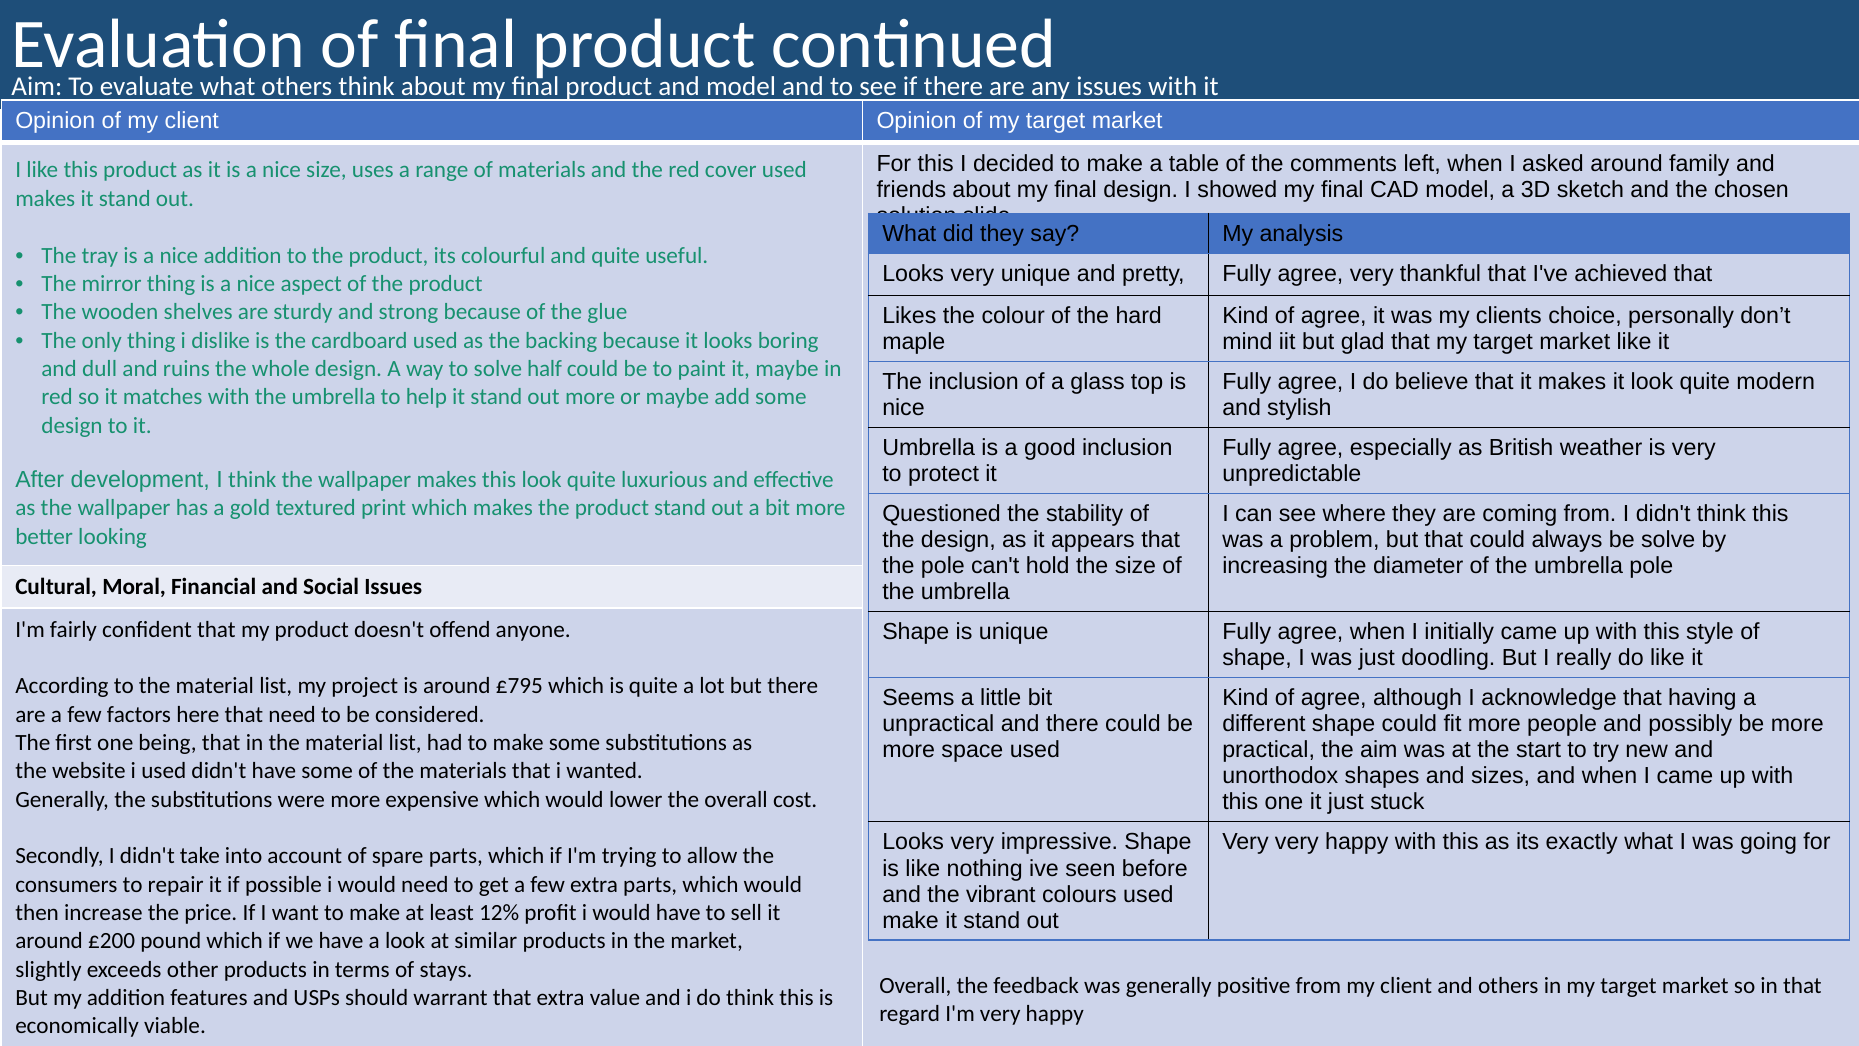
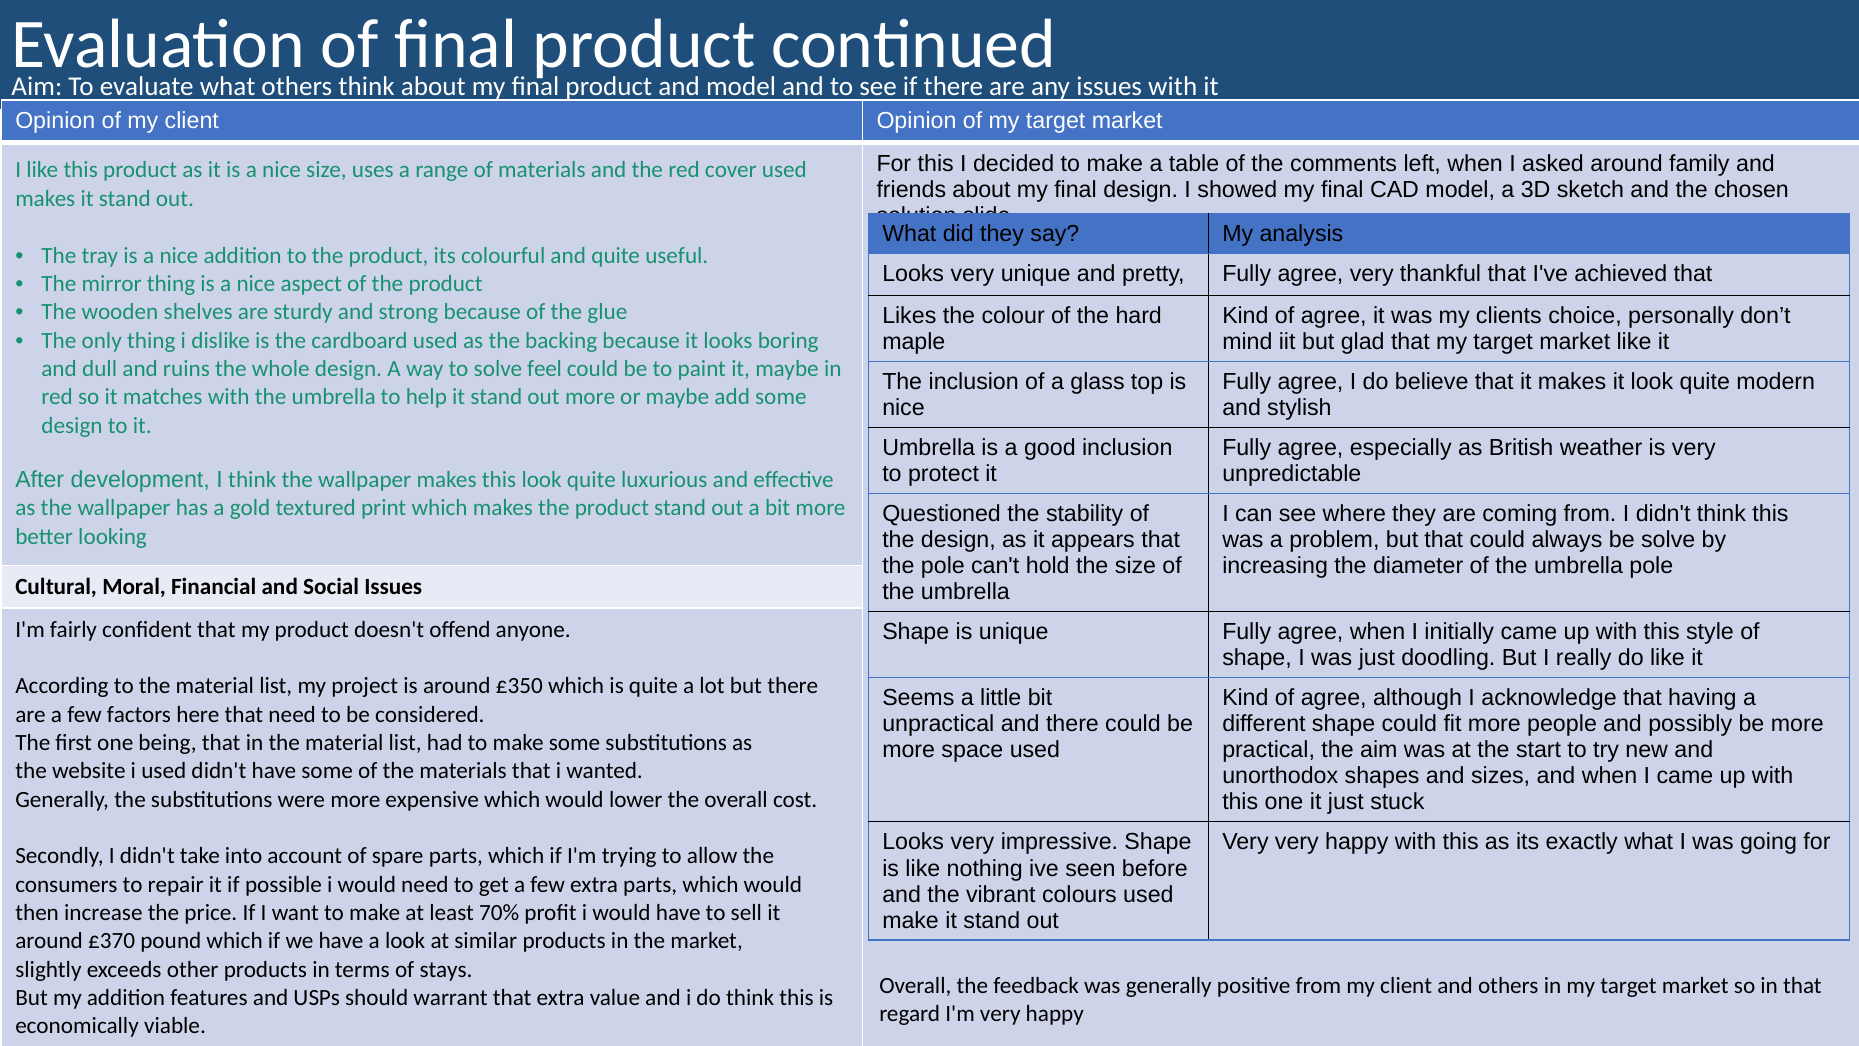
half: half -> feel
£795: £795 -> £350
12%: 12% -> 70%
£200: £200 -> £370
